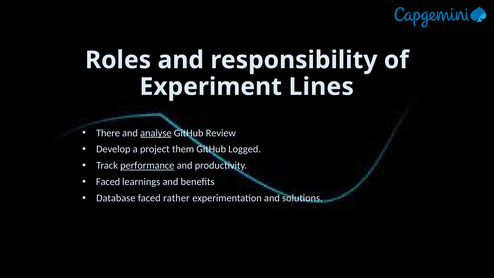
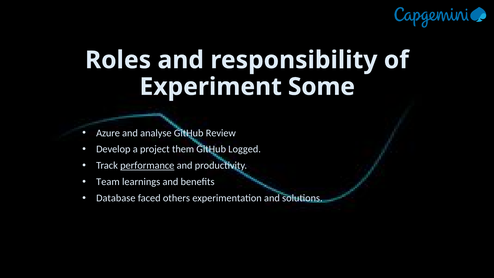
Lines: Lines -> Some
There: There -> Azure
analyse underline: present -> none
Faced at (108, 182): Faced -> Team
rather: rather -> others
